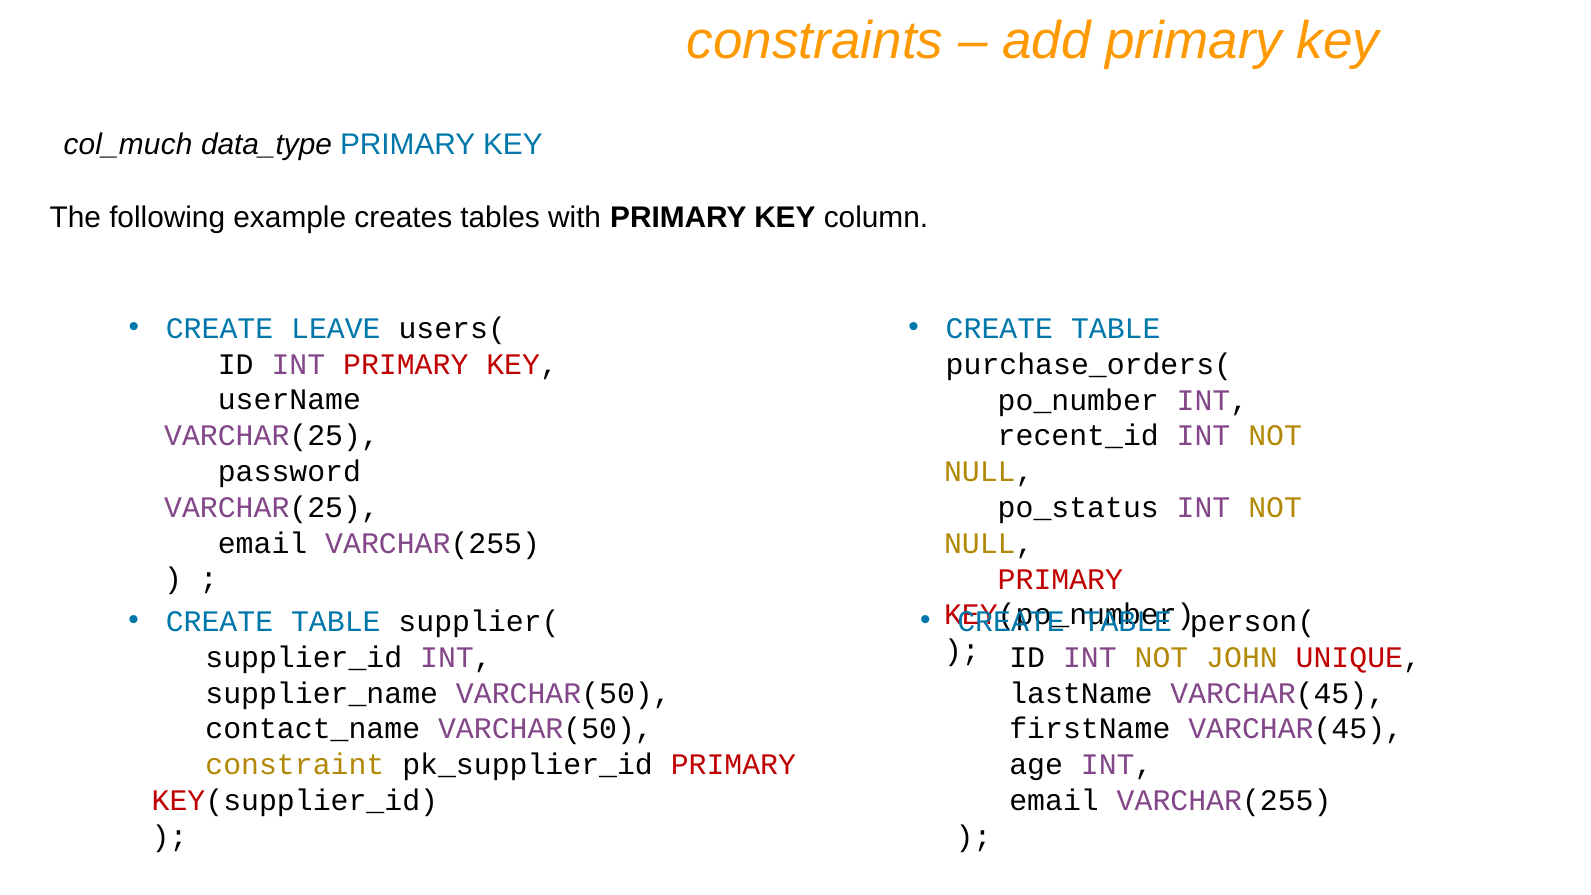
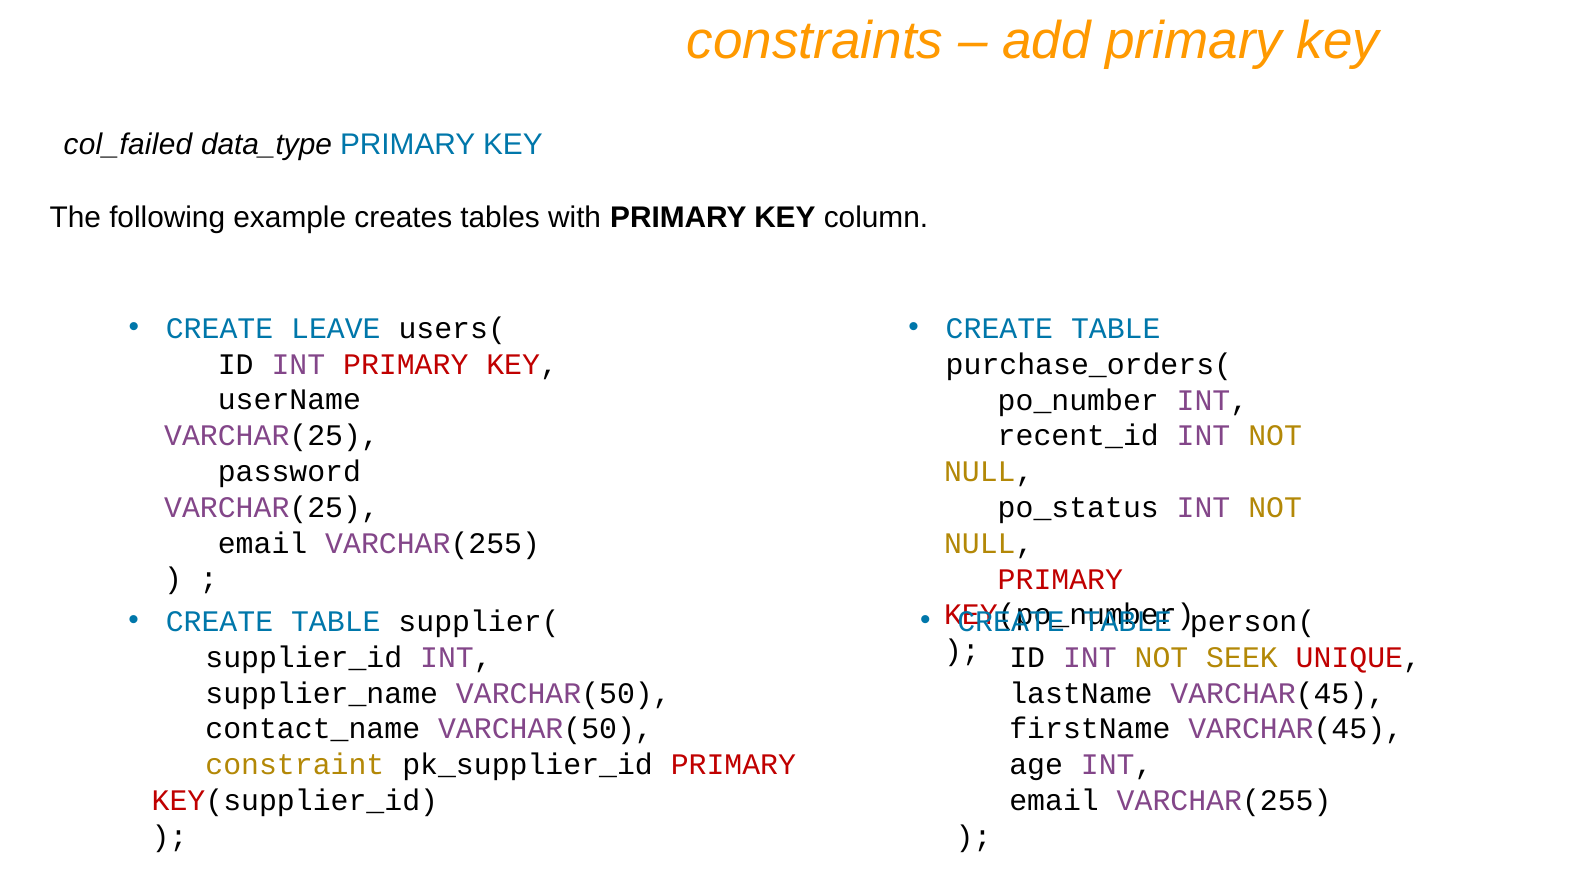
col_much: col_much -> col_failed
JOHN: JOHN -> SEEK
